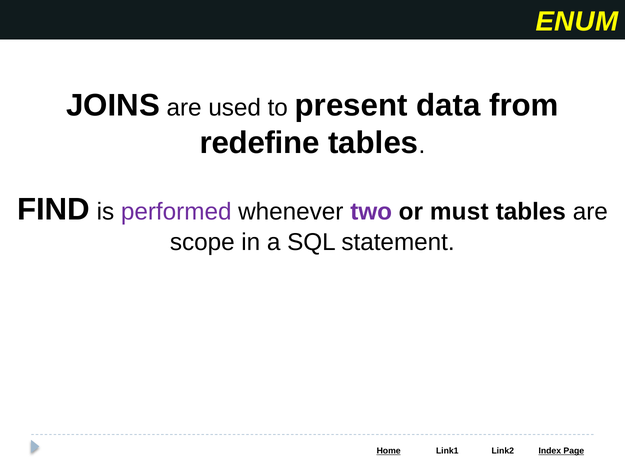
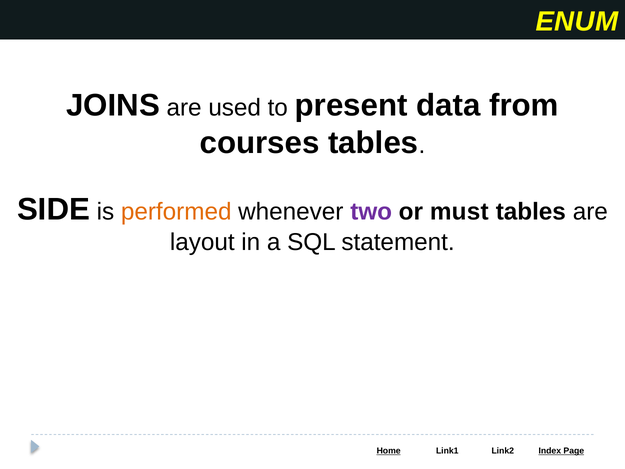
redefine: redefine -> courses
FIND: FIND -> SIDE
performed colour: purple -> orange
scope: scope -> layout
